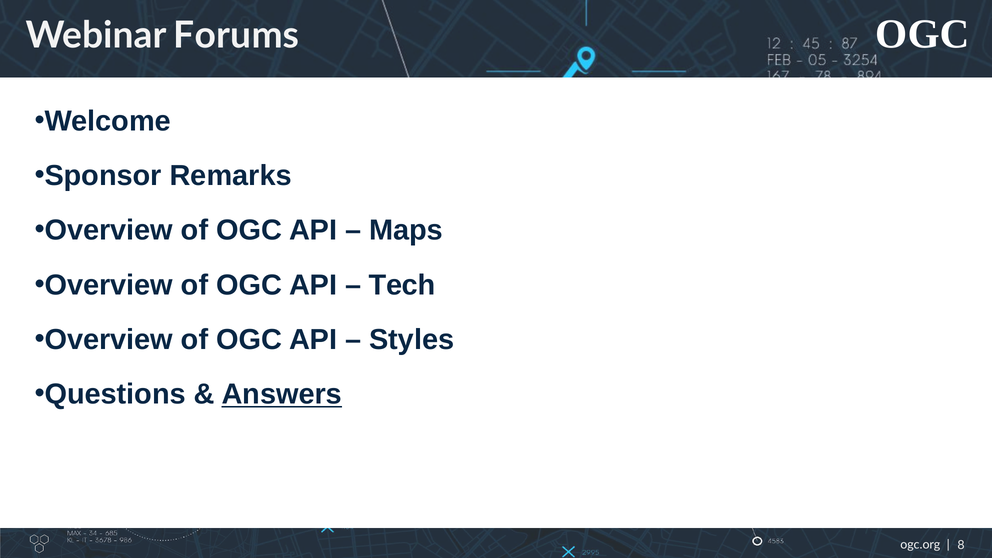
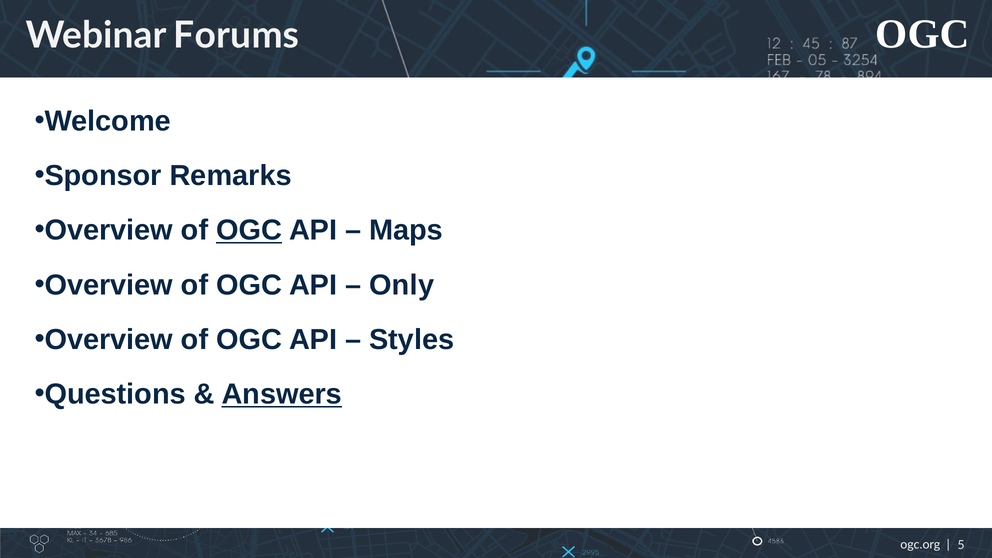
OGC at (249, 230) underline: none -> present
Tech: Tech -> Only
8: 8 -> 5
